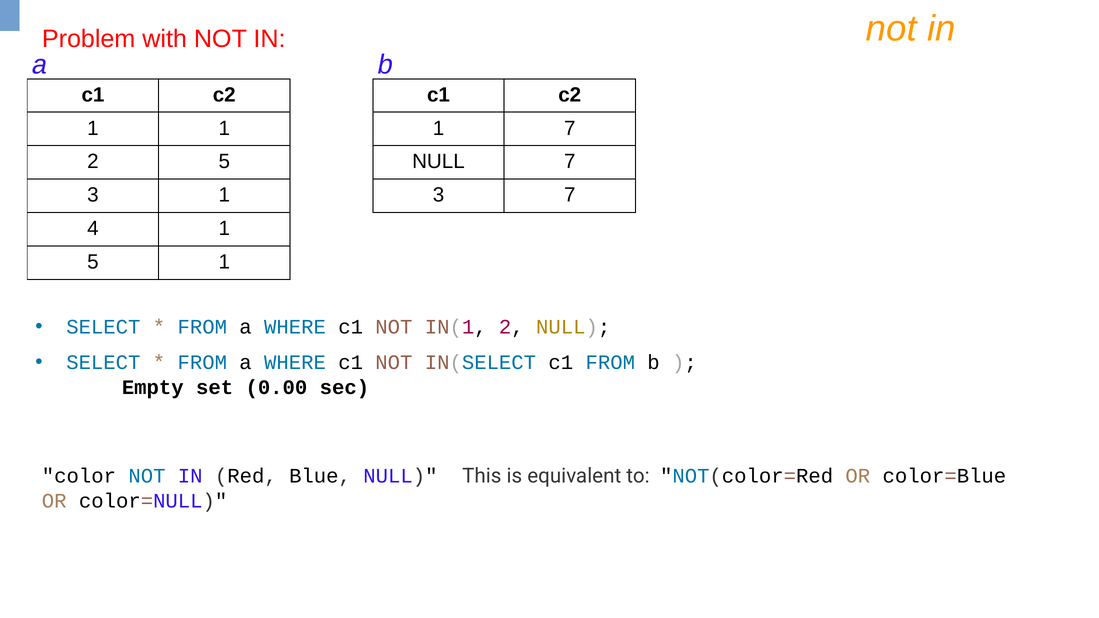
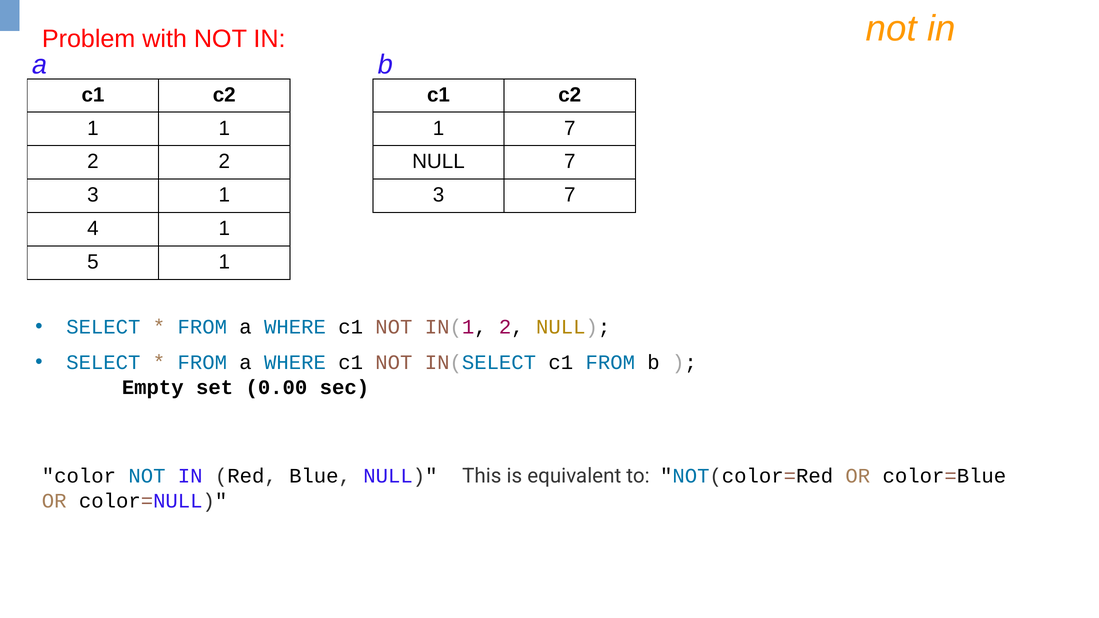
2 5: 5 -> 2
